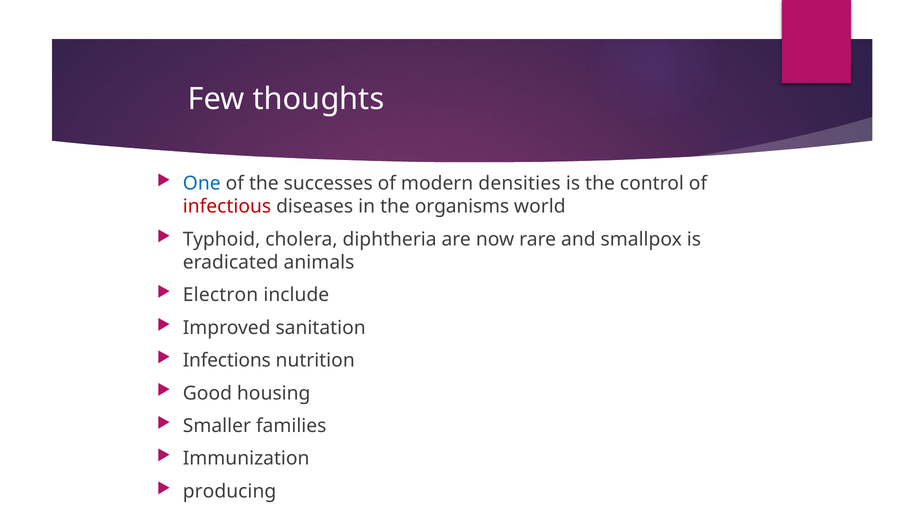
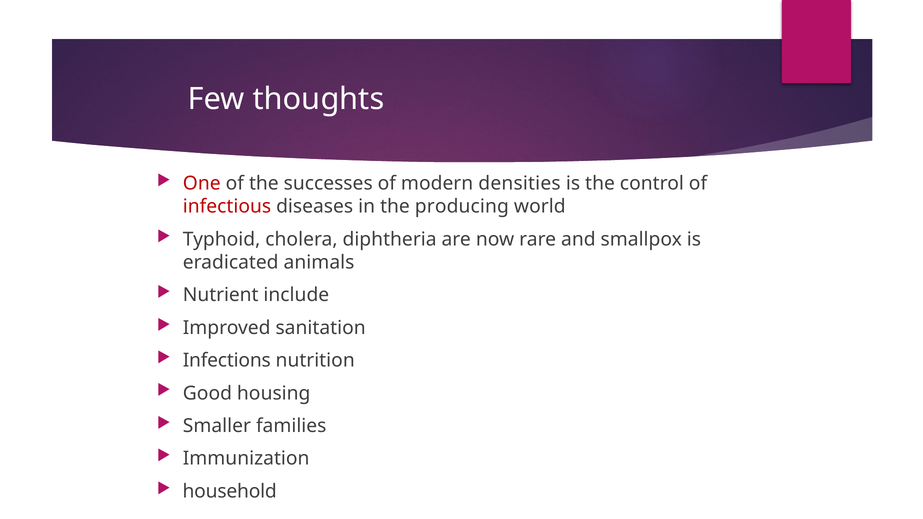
One colour: blue -> red
organisms: organisms -> producing
Electron: Electron -> Nutrient
producing: producing -> household
